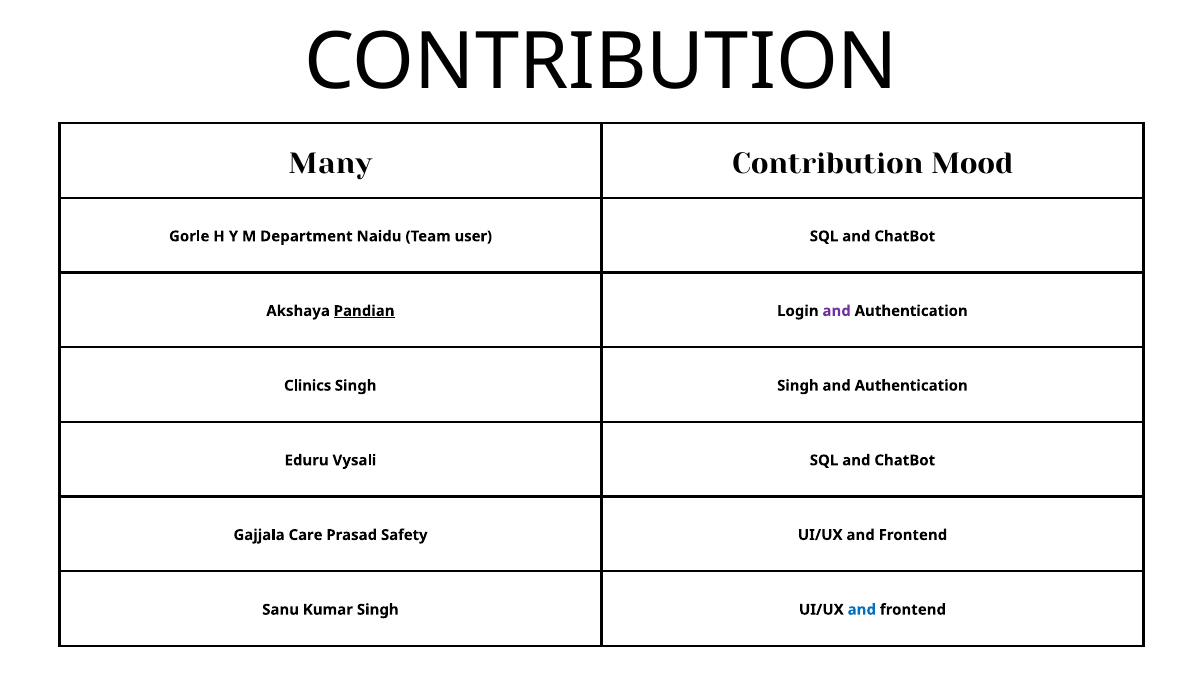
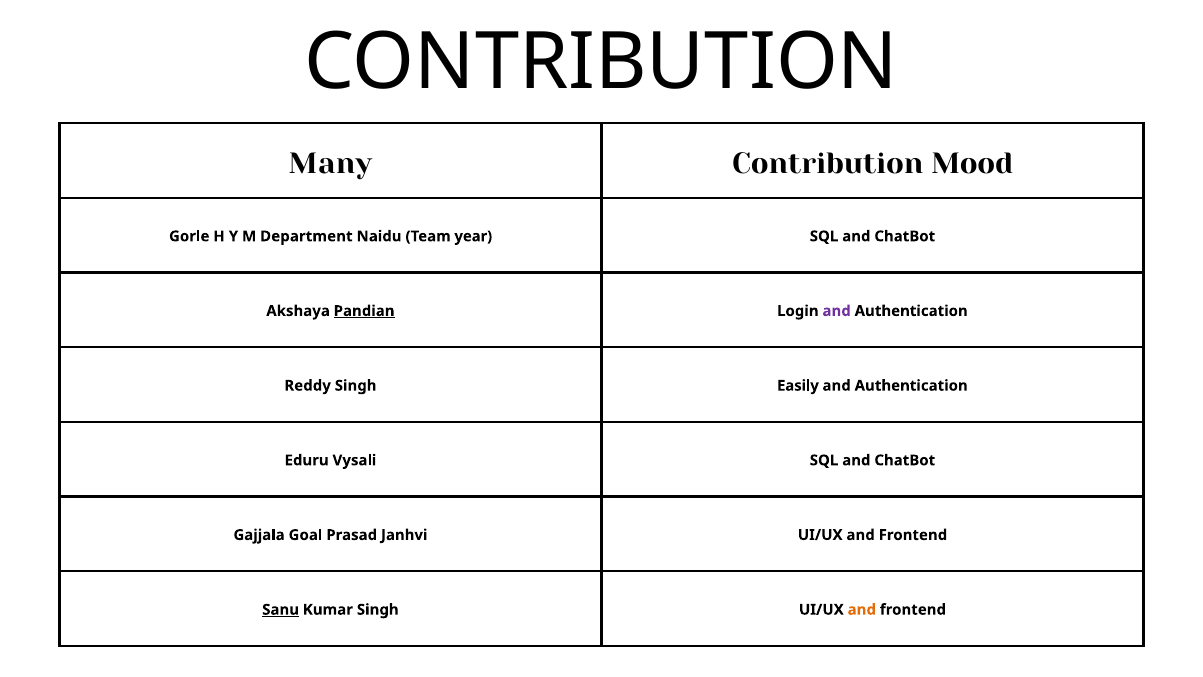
user: user -> year
Clinics: Clinics -> Reddy
Singh Singh: Singh -> Easily
Care: Care -> Goal
Safety: Safety -> Janhvi
Sanu underline: none -> present
and at (862, 609) colour: blue -> orange
